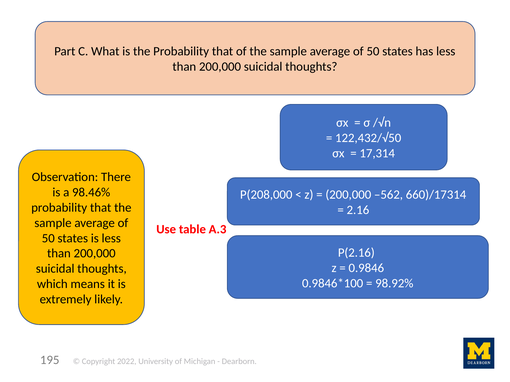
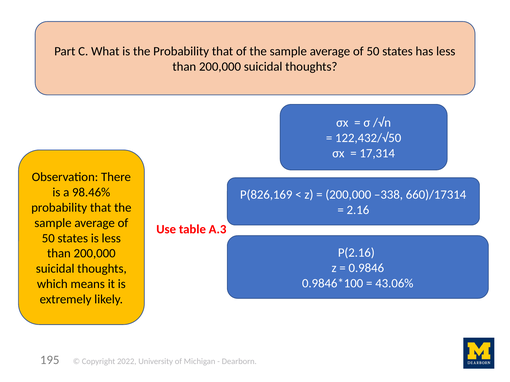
P(208,000: P(208,000 -> P(826,169
–562: –562 -> –338
98.92%: 98.92% -> 43.06%
